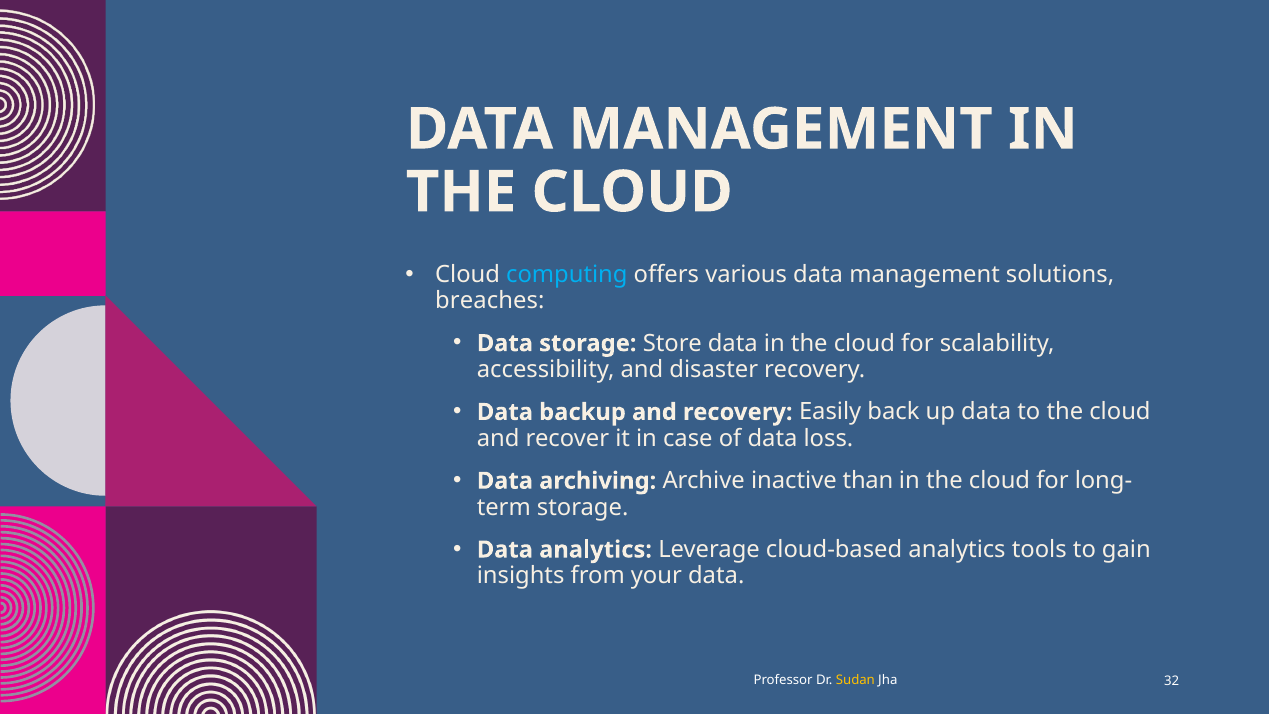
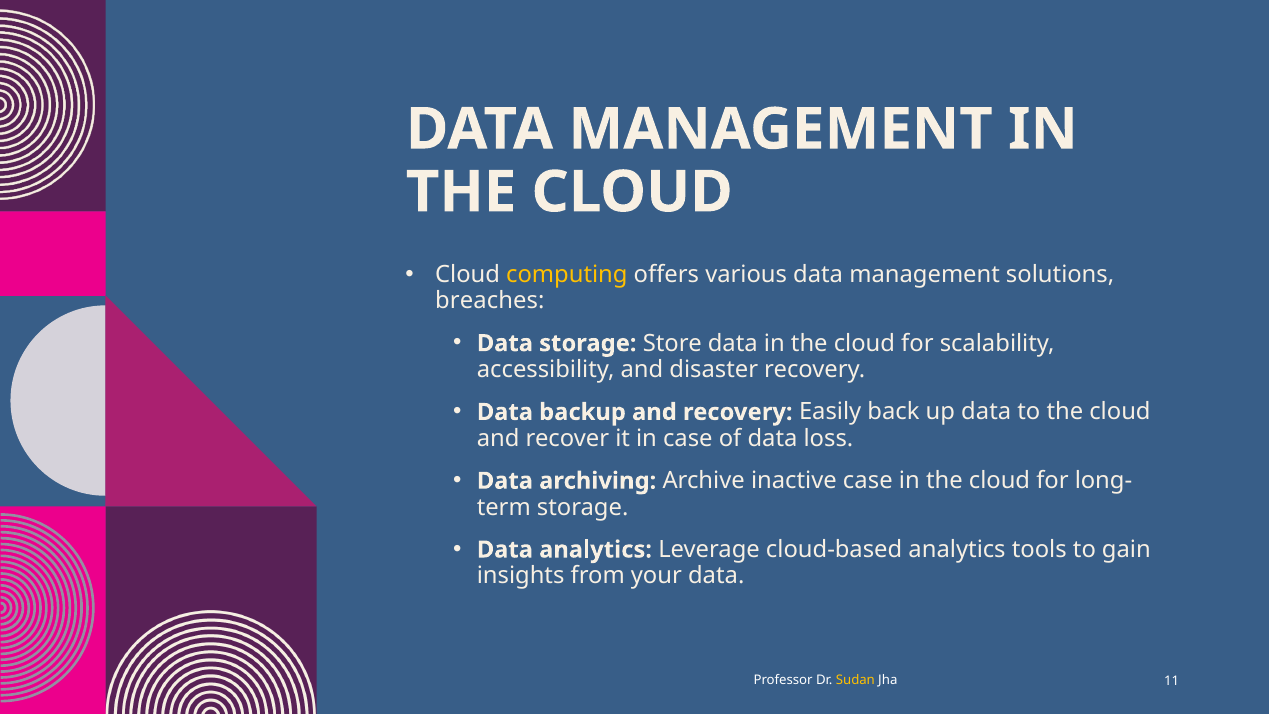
computing colour: light blue -> yellow
inactive than: than -> case
32: 32 -> 11
